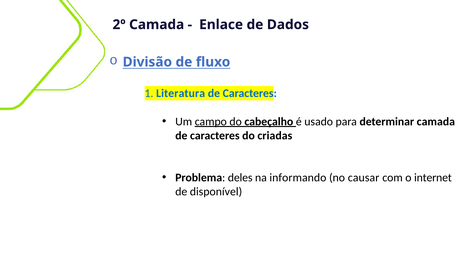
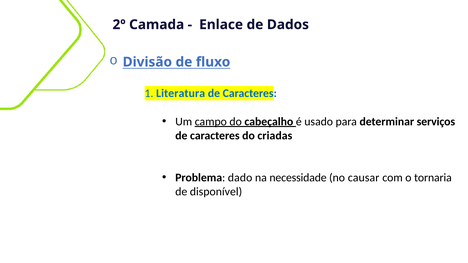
determinar camada: camada -> serviços
deles: deles -> dado
informando: informando -> necessidade
internet: internet -> tornaria
